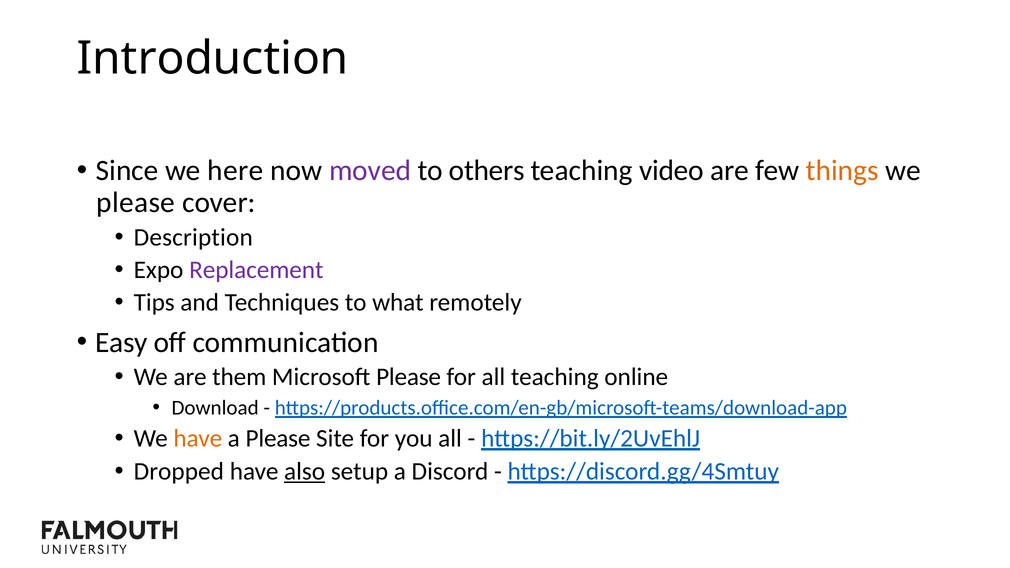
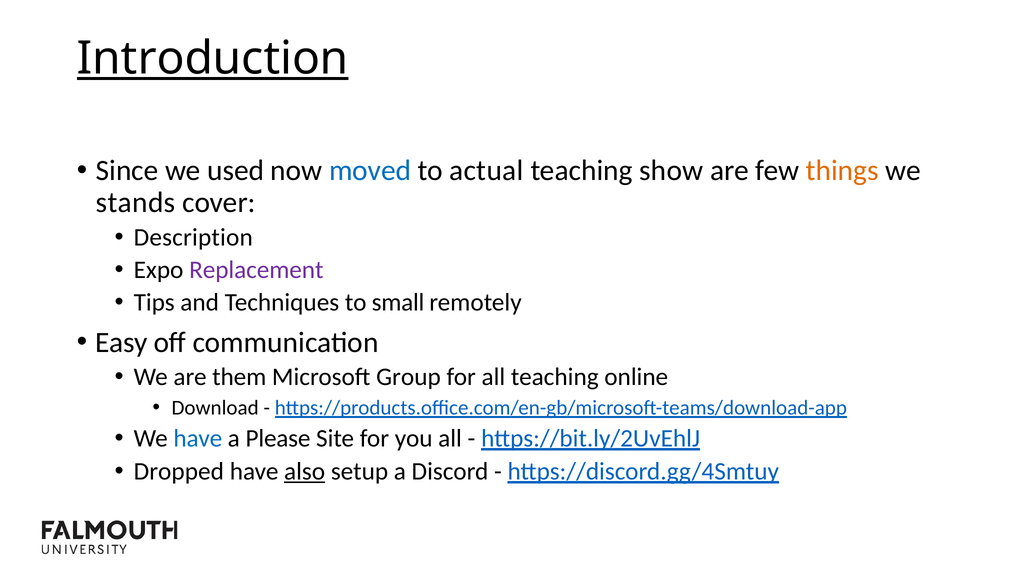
Introduction underline: none -> present
here: here -> used
moved colour: purple -> blue
others: others -> actual
video: video -> show
please at (136, 203): please -> stands
what: what -> small
Microsoft Please: Please -> Group
have at (198, 439) colour: orange -> blue
